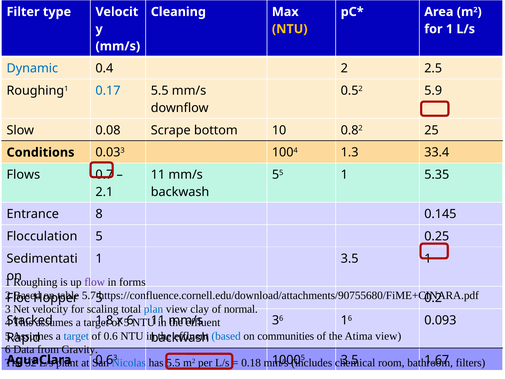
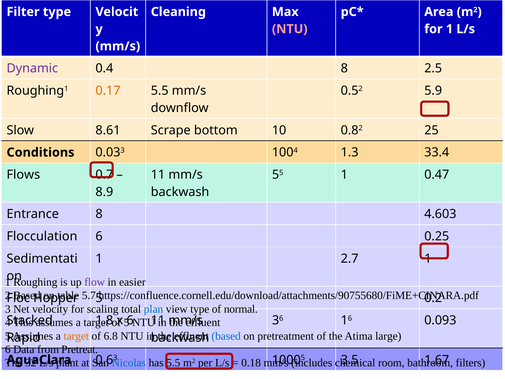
NTU at (290, 29) colour: yellow -> pink
Dynamic colour: blue -> purple
0.4 2: 2 -> 8
0.17 colour: blue -> orange
0.08: 0.08 -> 8.61
5.35: 5.35 -> 0.47
2.1: 2.1 -> 8.9
0.145: 0.145 -> 4.603
Flocculation 5: 5 -> 6
1 3.5: 3.5 -> 2.7
forms: forms -> easier
view clay: clay -> type
target at (76, 336) colour: blue -> orange
0.6: 0.6 -> 6.8
communities: communities -> pretreatment
Atima view: view -> large
Gravity: Gravity -> Pretreat
